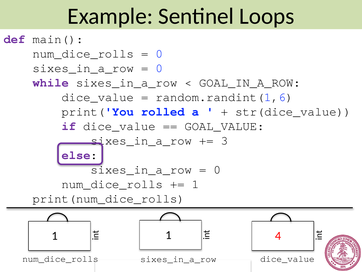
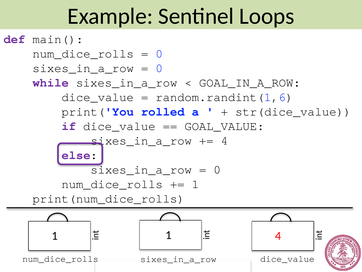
3 at (225, 140): 3 -> 4
